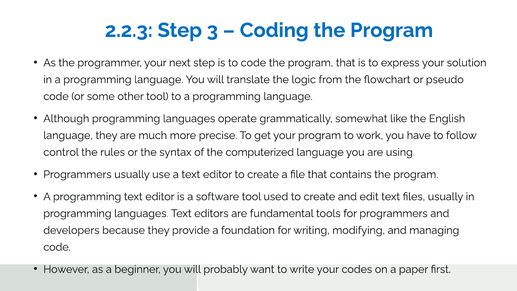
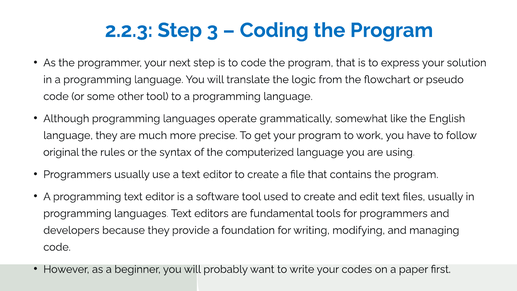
control: control -> original
